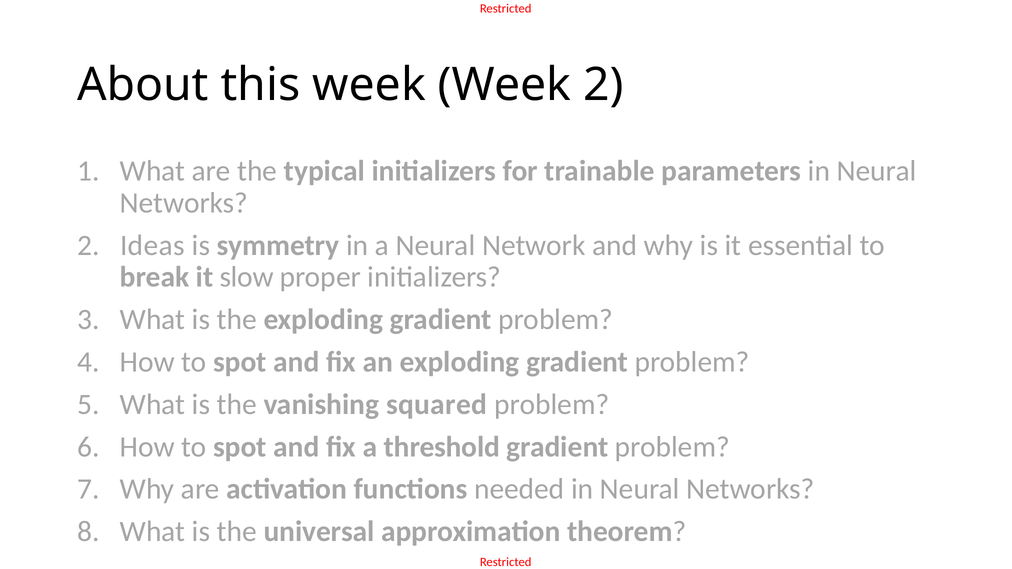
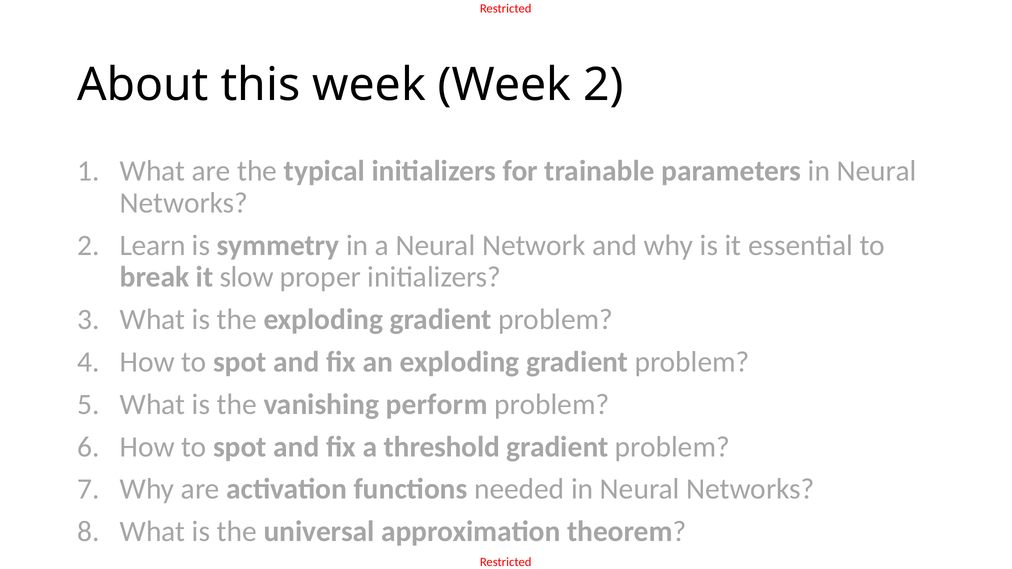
Ideas: Ideas -> Learn
squared: squared -> perform
